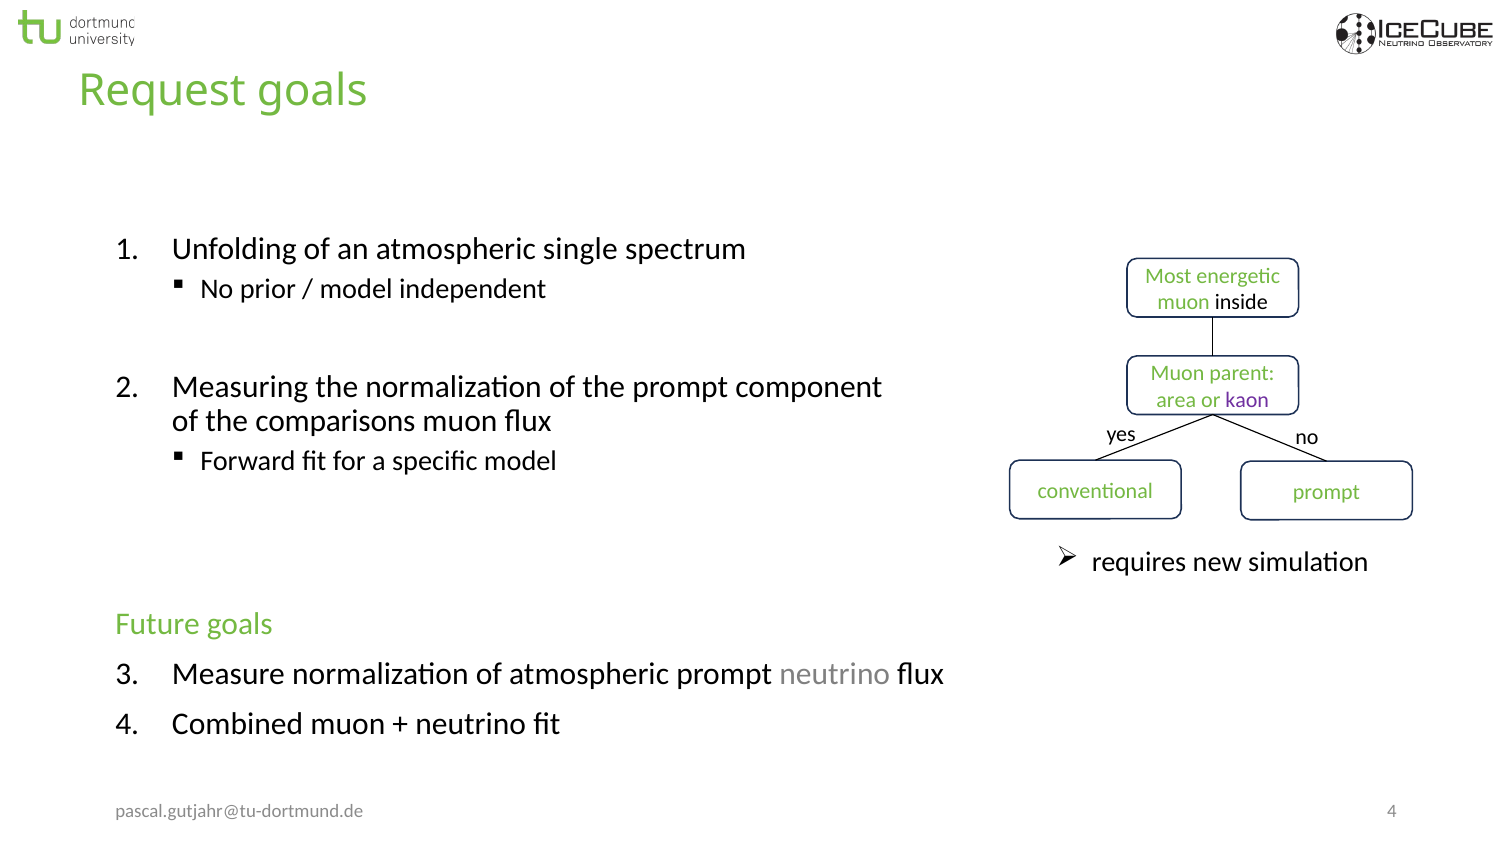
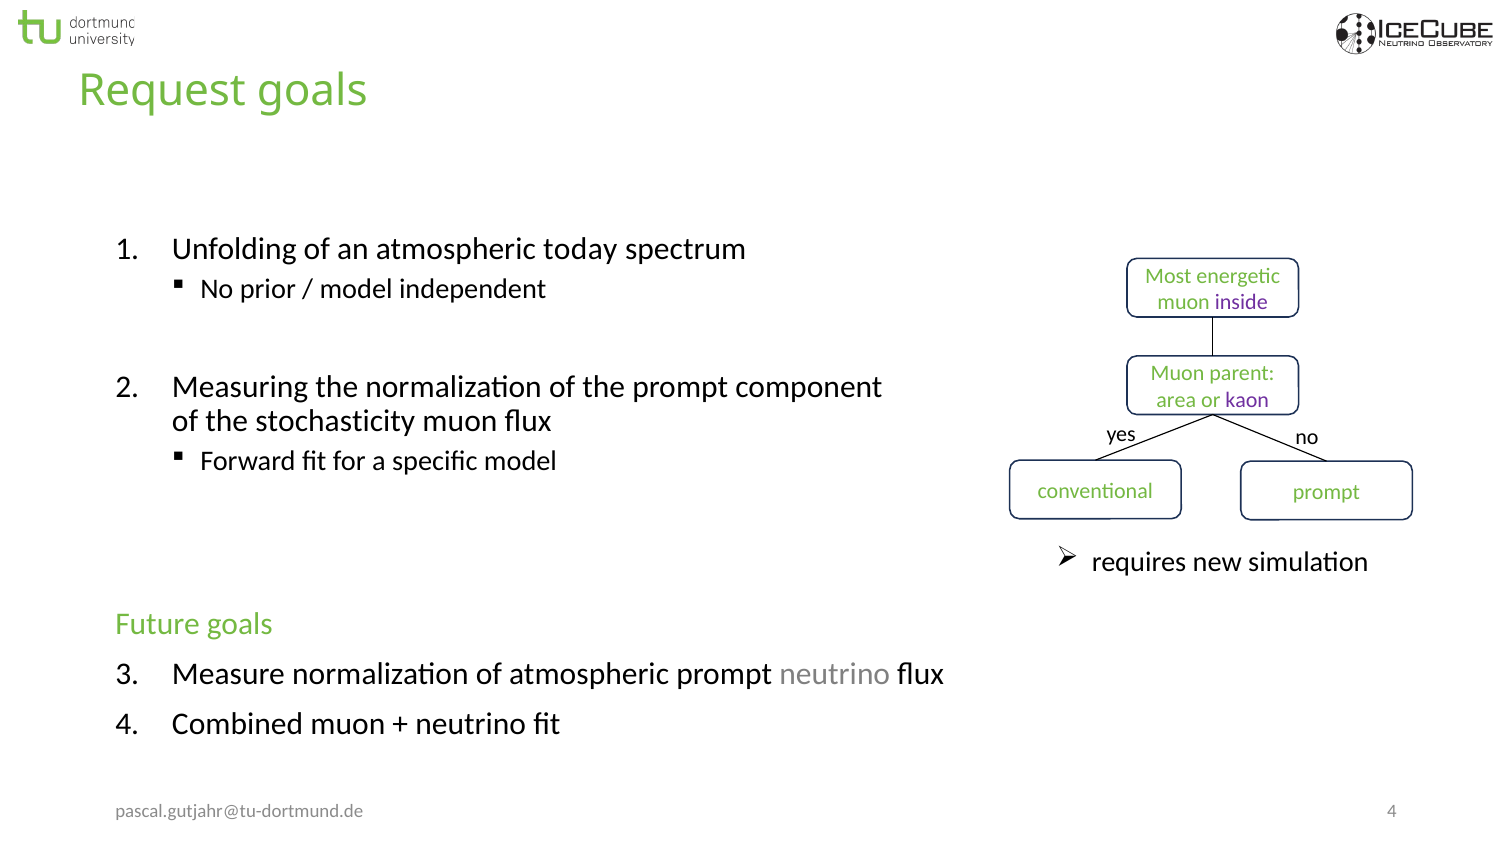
single: single -> today
inside colour: black -> purple
comparisons: comparisons -> stochasticity
